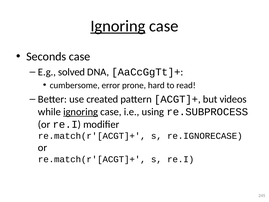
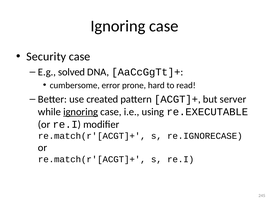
Ignoring at (118, 26) underline: present -> none
Seconds: Seconds -> Security
videos: videos -> server
re.SUBPROCESS: re.SUBPROCESS -> re.EXECUTABLE
